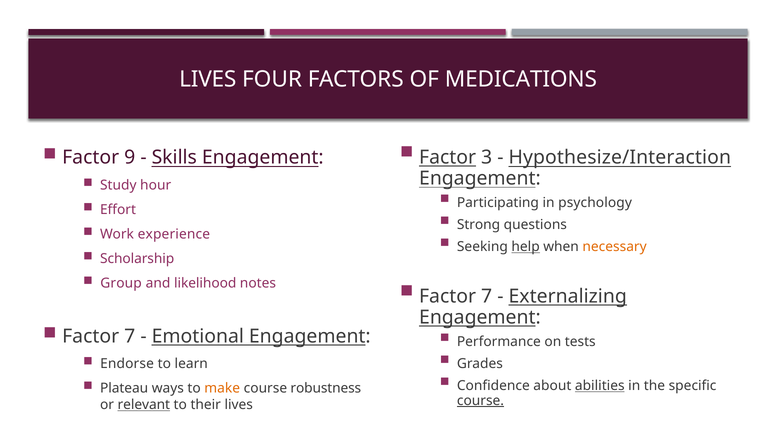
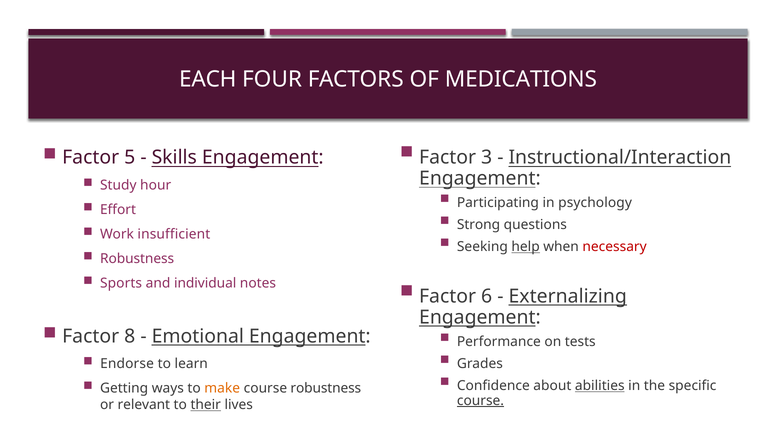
LIVES at (208, 79): LIVES -> EACH
Factor at (448, 158) underline: present -> none
Hypothesize/Interaction: Hypothesize/Interaction -> Instructional/Interaction
9: 9 -> 5
experience: experience -> insufficient
necessary colour: orange -> red
Scholarship at (137, 259): Scholarship -> Robustness
Group: Group -> Sports
likelihood: likelihood -> individual
7 at (487, 297): 7 -> 6
7 at (130, 337): 7 -> 8
Plateau: Plateau -> Getting
relevant underline: present -> none
their underline: none -> present
